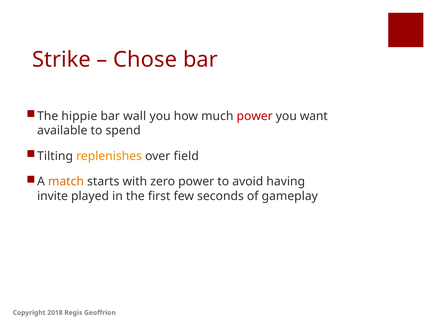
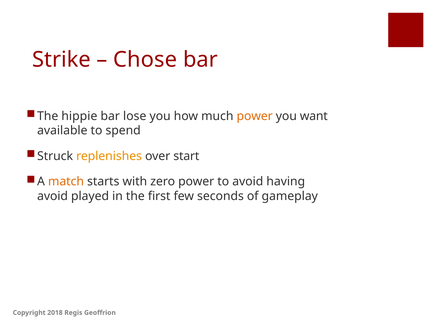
wall: wall -> lose
power at (255, 116) colour: red -> orange
Tilting: Tilting -> Struck
field: field -> start
invite at (53, 196): invite -> avoid
